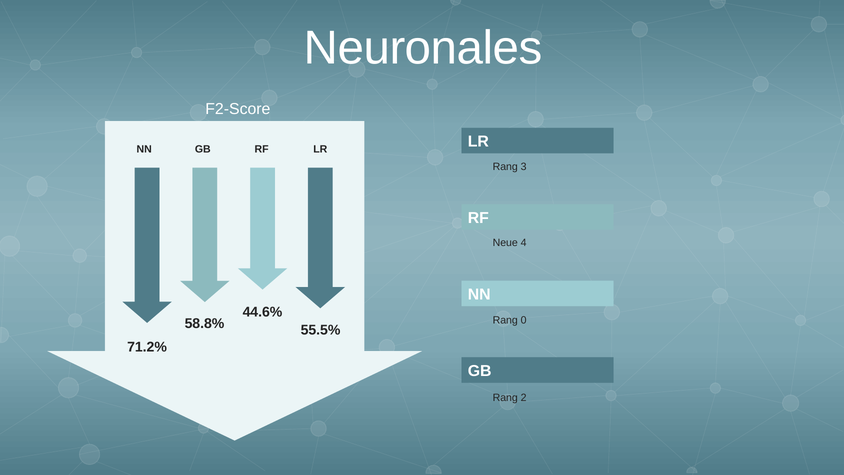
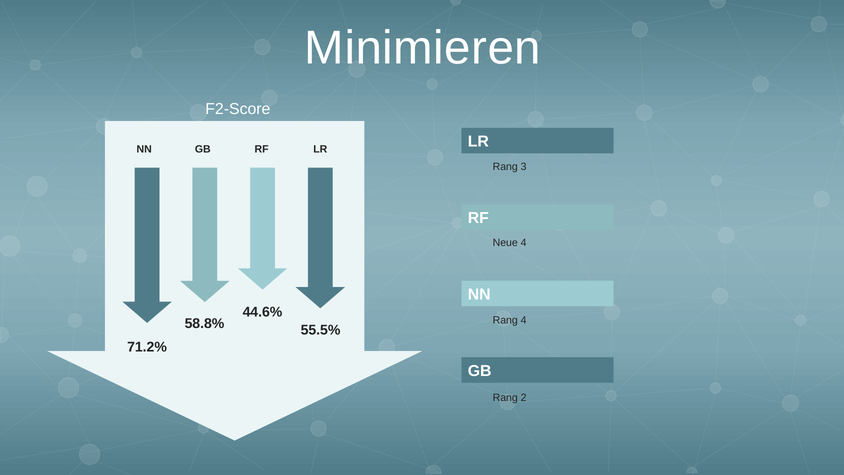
Neuronales: Neuronales -> Minimieren
Rang 0: 0 -> 4
